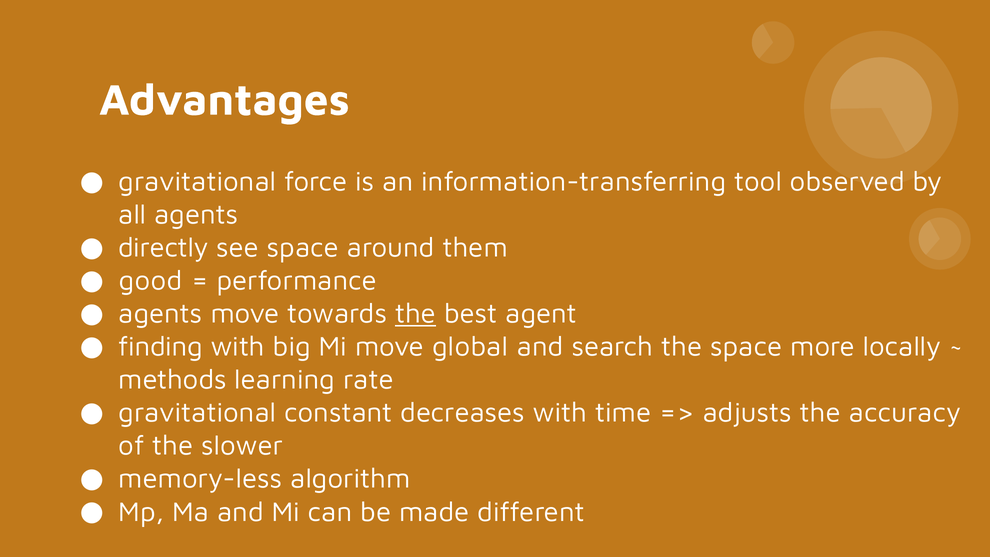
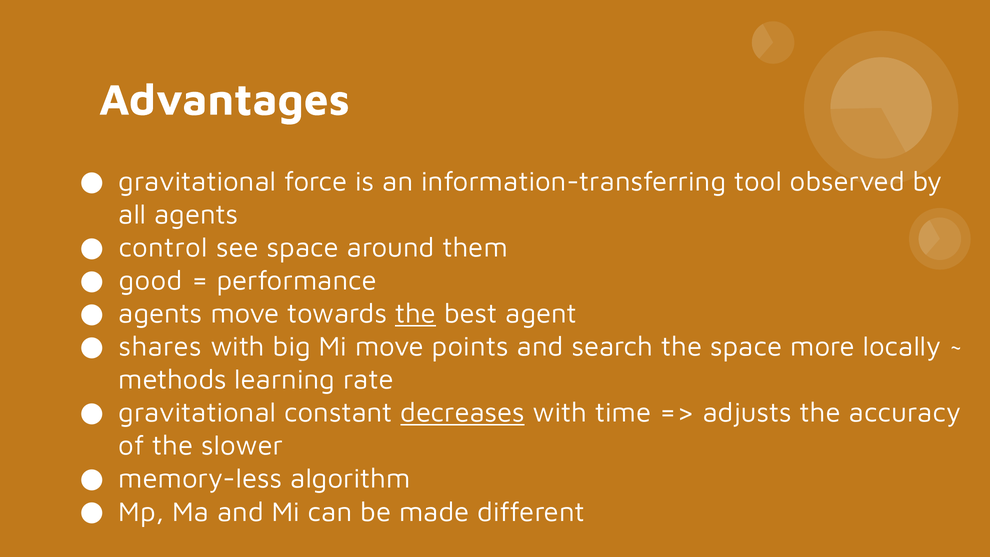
directly: directly -> control
finding: finding -> shares
global: global -> points
decreases underline: none -> present
